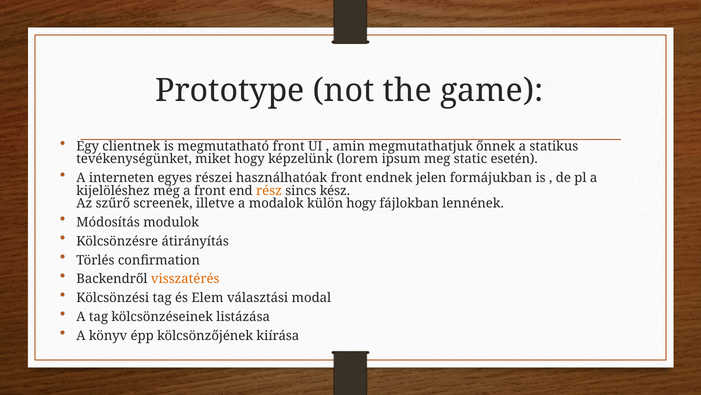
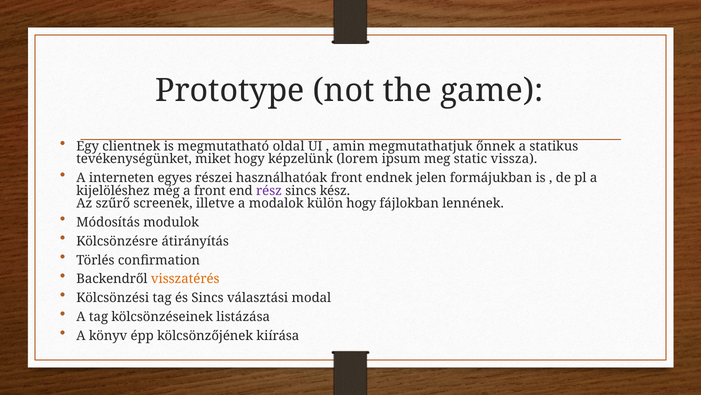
megmutatható front: front -> oldal
esetén: esetén -> vissza
rész colour: orange -> purple
és Elem: Elem -> Sincs
